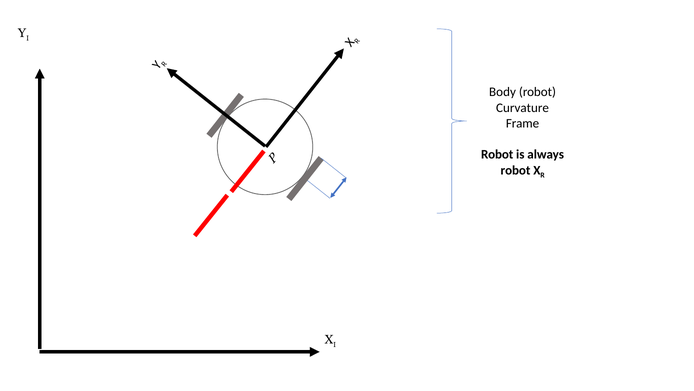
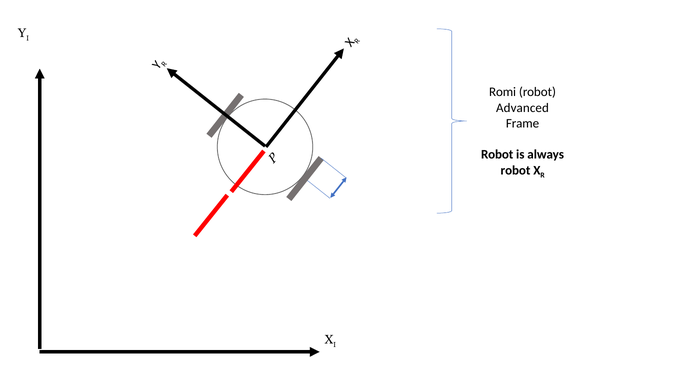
Body: Body -> Romi
Curvature: Curvature -> Advanced
